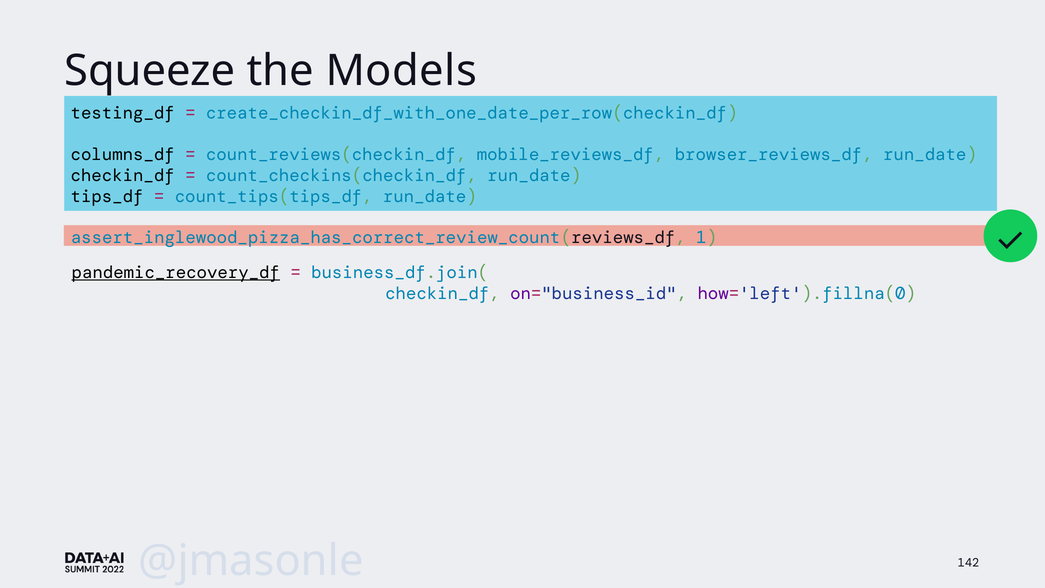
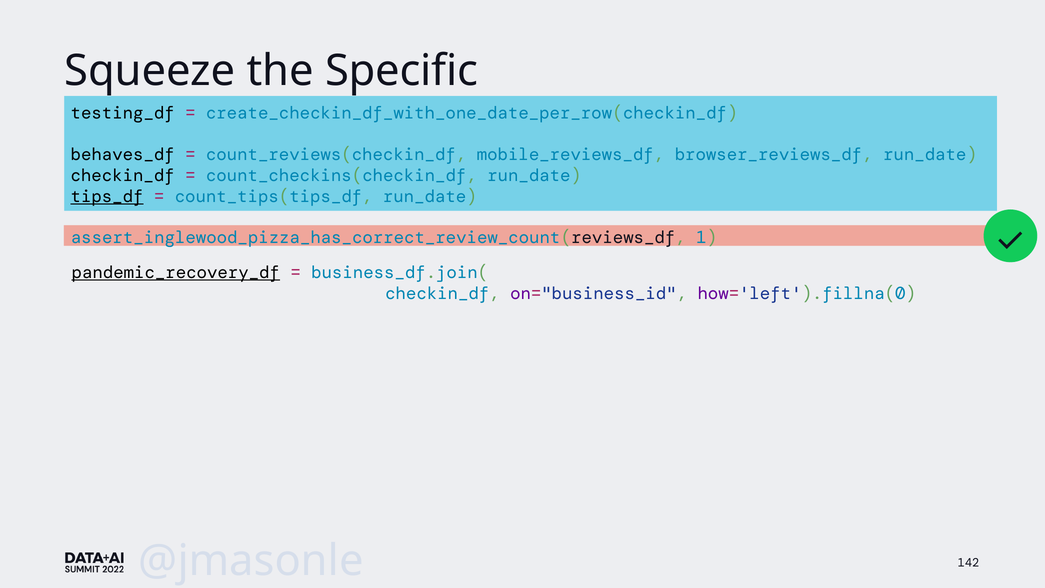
Models: Models -> Specific
columns_df: columns_df -> behaves_df
tips_df underline: none -> present
